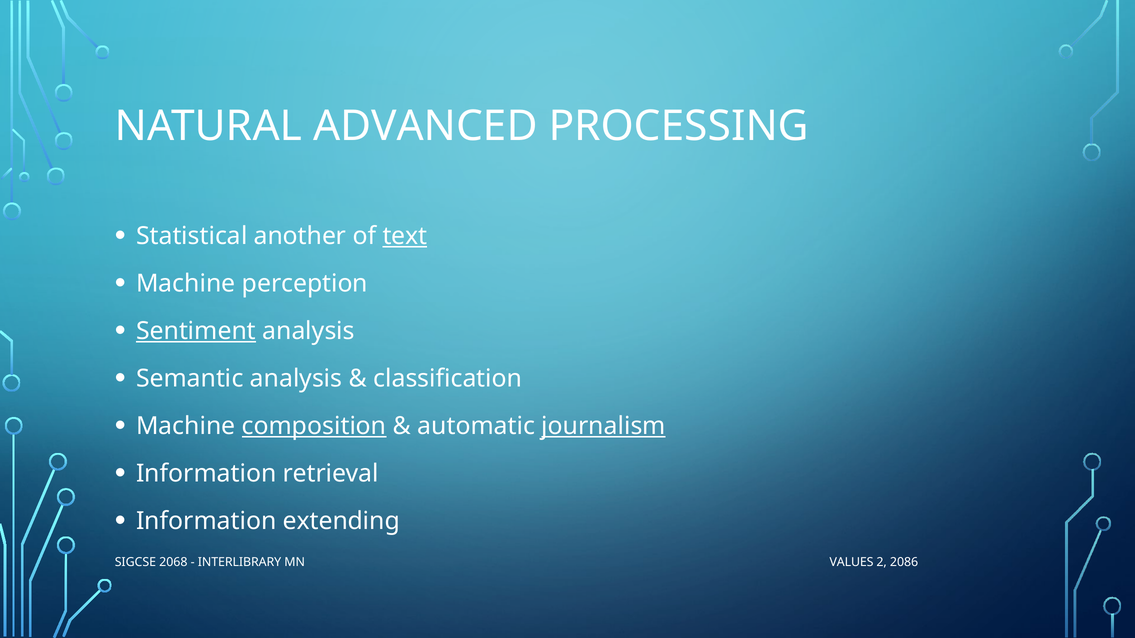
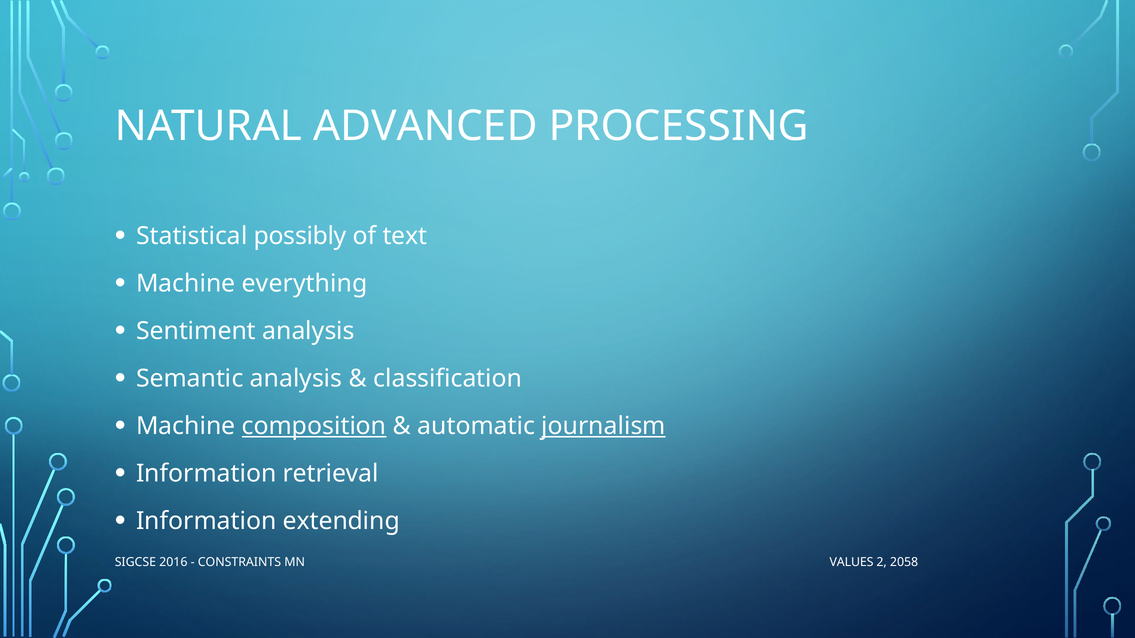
another: another -> possibly
text underline: present -> none
perception: perception -> everything
Sentiment underline: present -> none
2068: 2068 -> 2016
INTERLIBRARY: INTERLIBRARY -> CONSTRAINTS
2086: 2086 -> 2058
